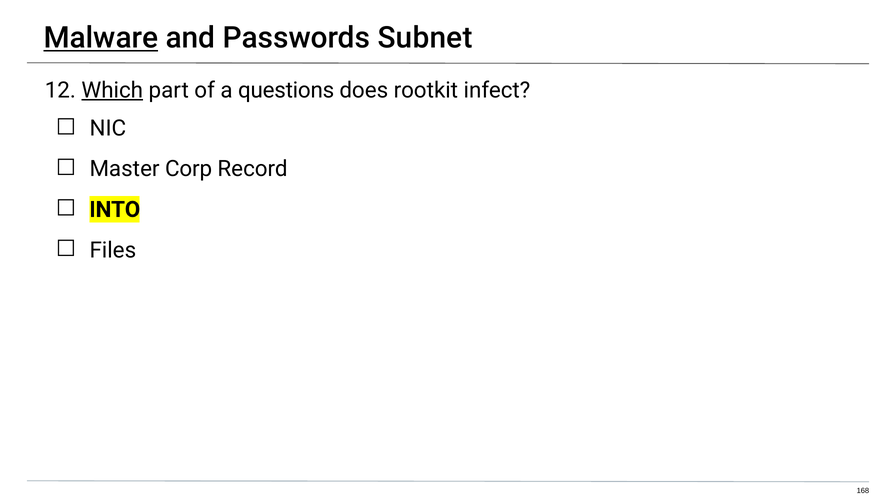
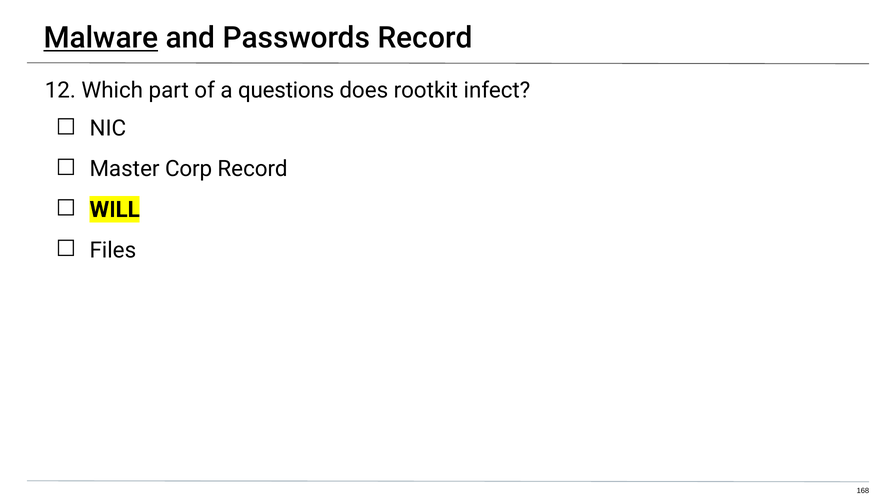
Passwords Subnet: Subnet -> Record
Which underline: present -> none
INTO: INTO -> WILL
